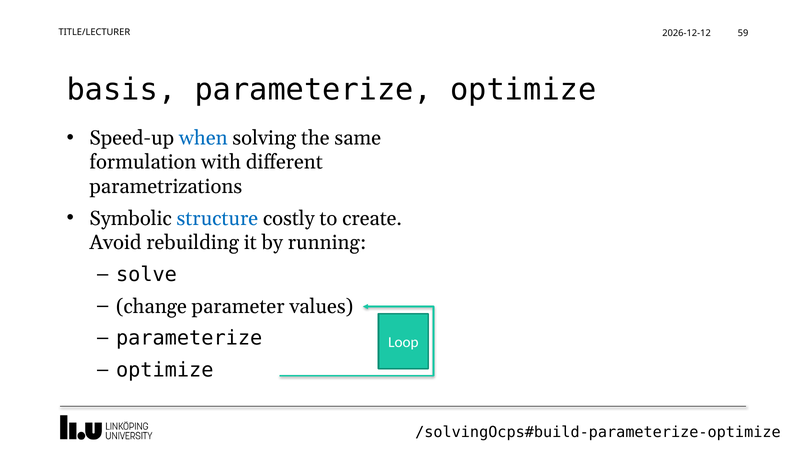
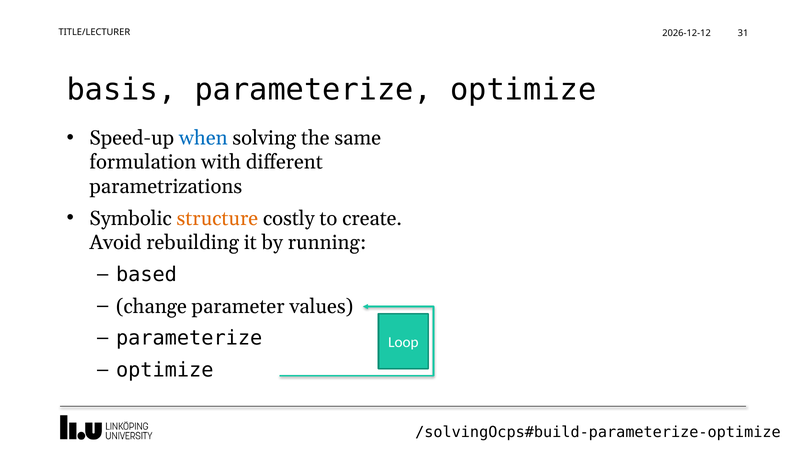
59: 59 -> 31
structure colour: blue -> orange
solve: solve -> based
